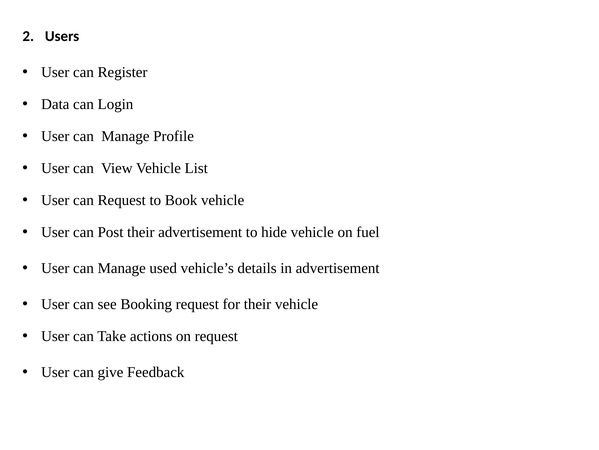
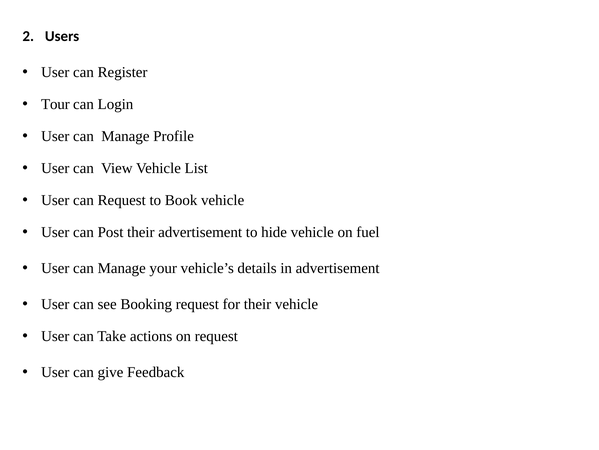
Data: Data -> Tour
used: used -> your
